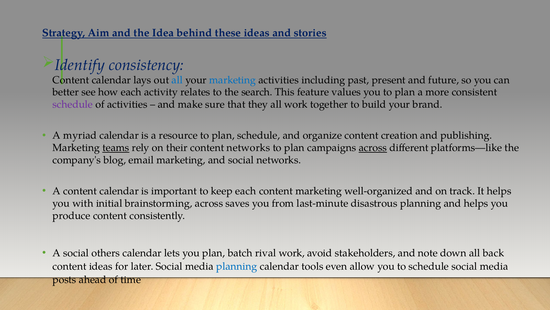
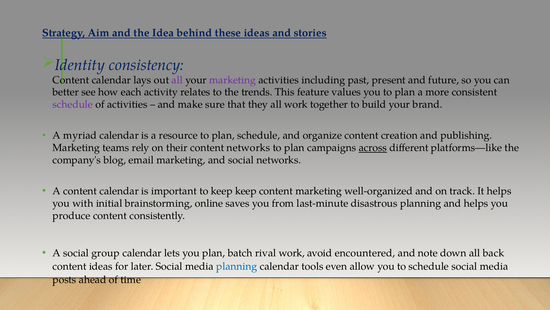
Identify: Identify -> Identity
all at (177, 80) colour: blue -> purple
marketing at (233, 80) colour: blue -> purple
search: search -> trends
teams underline: present -> none
keep each: each -> keep
brainstorming across: across -> online
others: others -> group
stakeholders: stakeholders -> encountered
